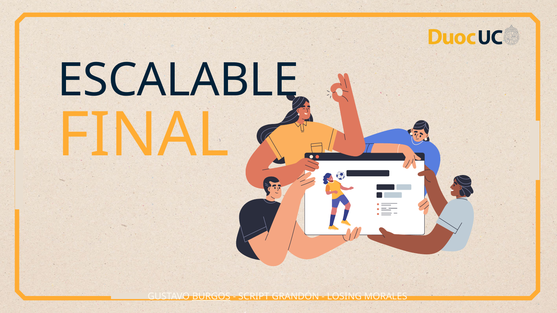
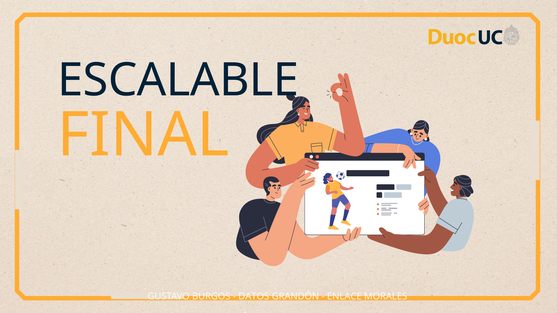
BURGOS underline: present -> none
SCRIPT: SCRIPT -> DATOS
LOSING: LOSING -> ENLACE
